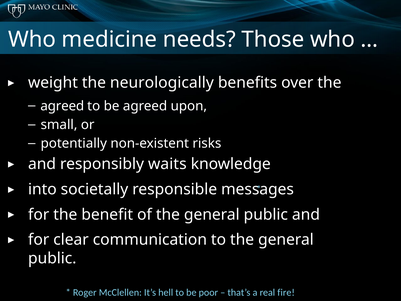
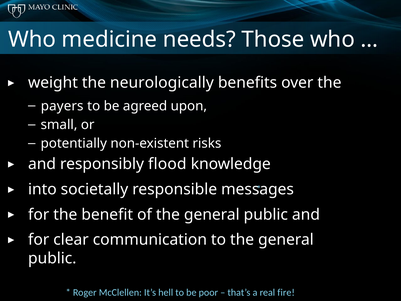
agreed at (62, 106): agreed -> payers
waits: waits -> flood
